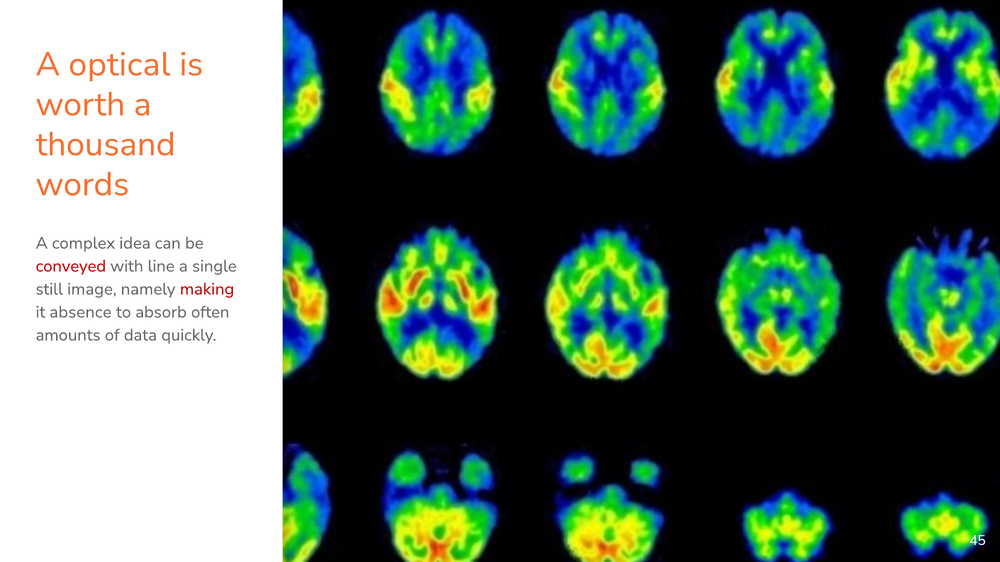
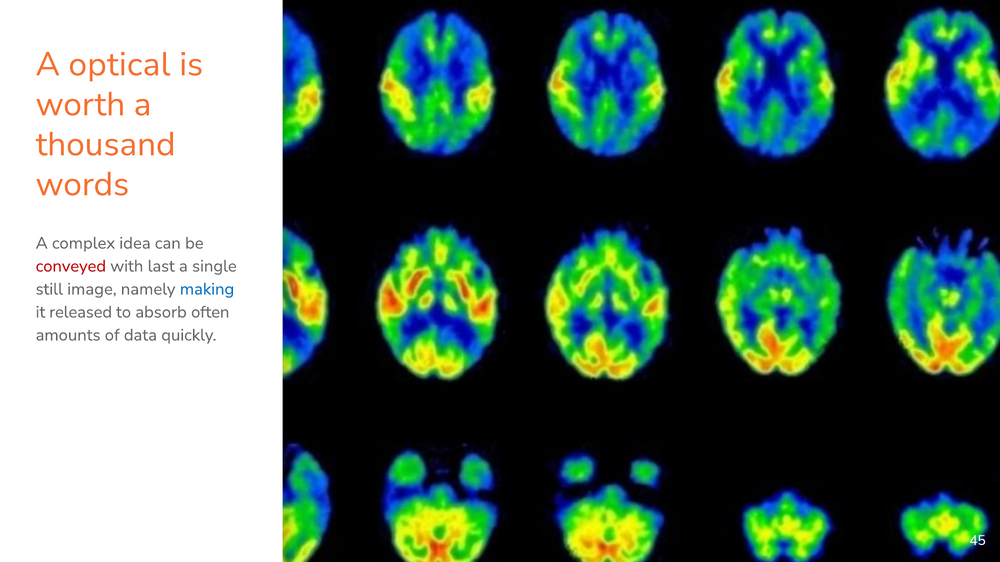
line: line -> last
making colour: red -> blue
absence: absence -> released
